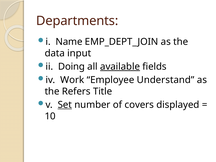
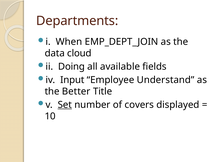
Name: Name -> When
input: input -> cloud
available underline: present -> none
Work: Work -> Input
Refers: Refers -> Better
